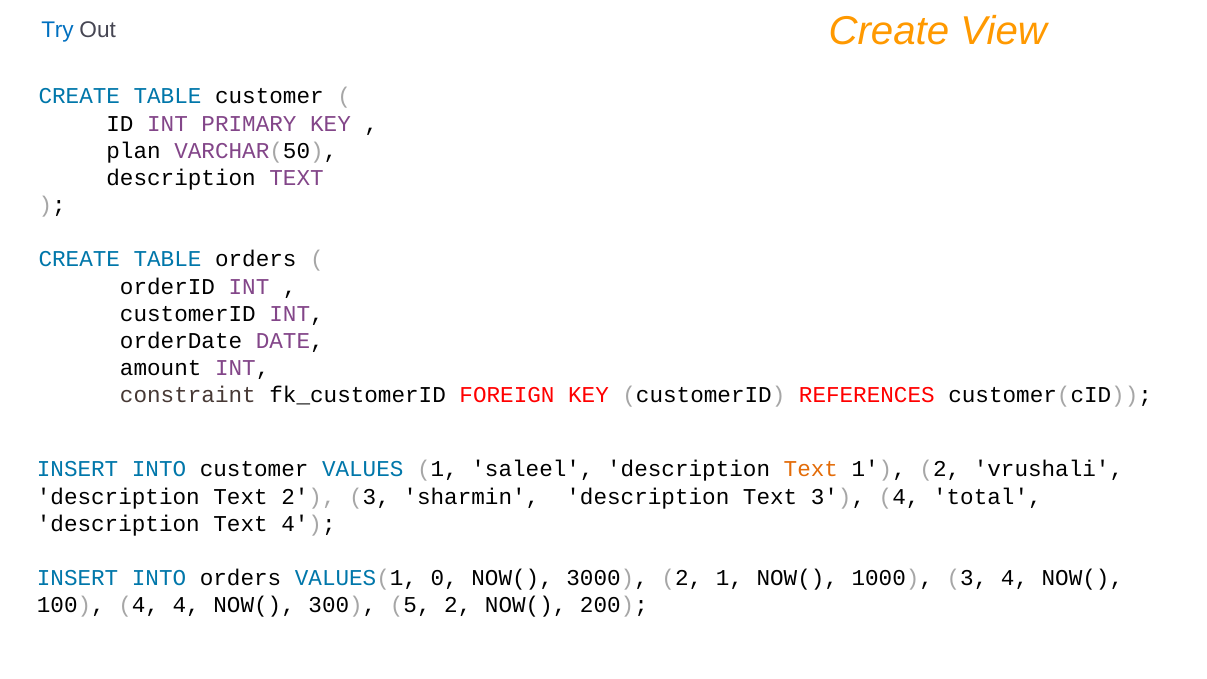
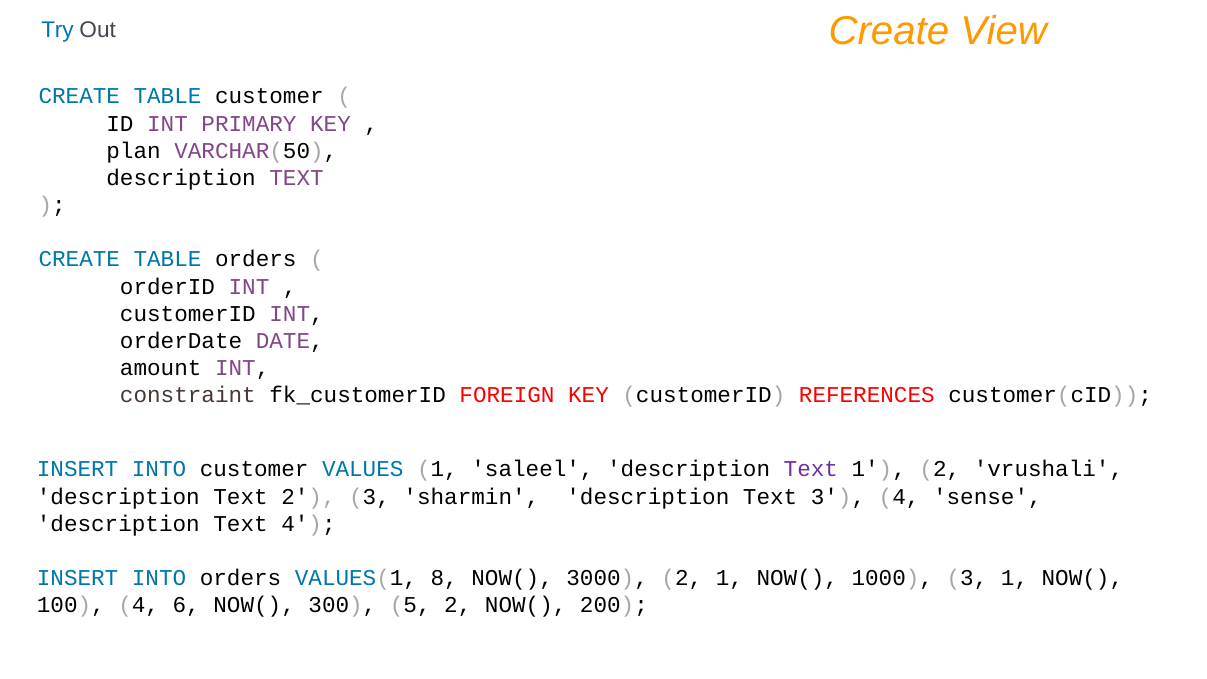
Text at (811, 469) colour: orange -> purple
total: total -> sense
0: 0 -> 8
1000 3 4: 4 -> 1
4 4: 4 -> 6
